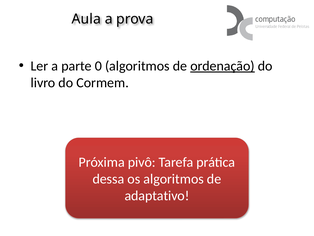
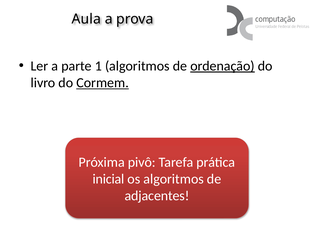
0: 0 -> 1
Cormem underline: none -> present
dessa: dessa -> inicial
adaptativo: adaptativo -> adjacentes
